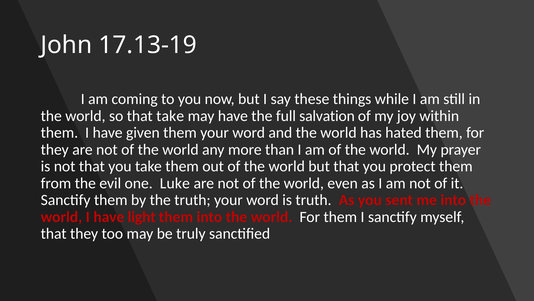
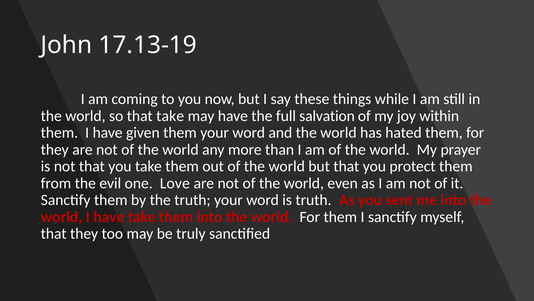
Luke: Luke -> Love
have light: light -> take
